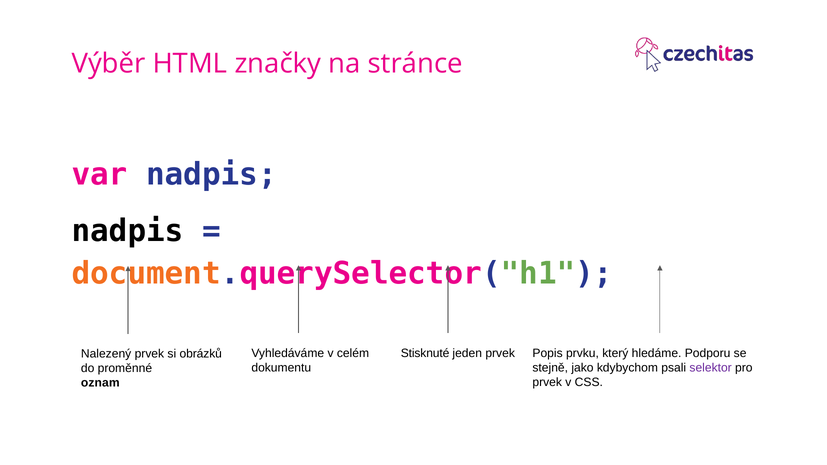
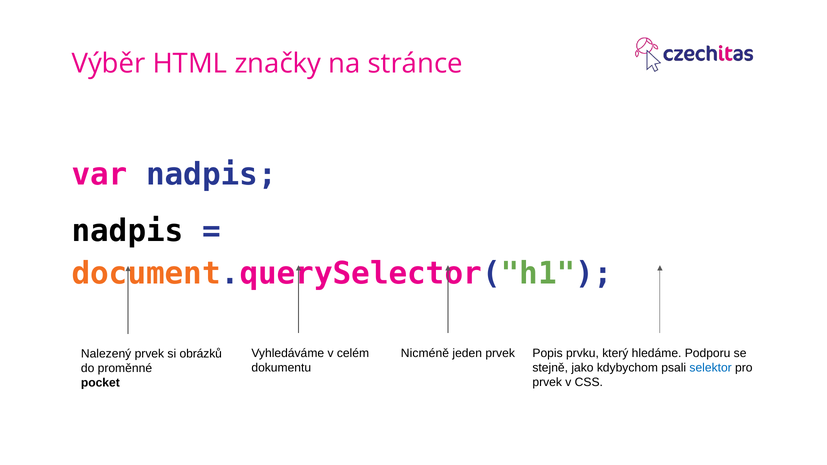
Stisknuté: Stisknuté -> Nicméně
selektor colour: purple -> blue
oznam: oznam -> pocket
